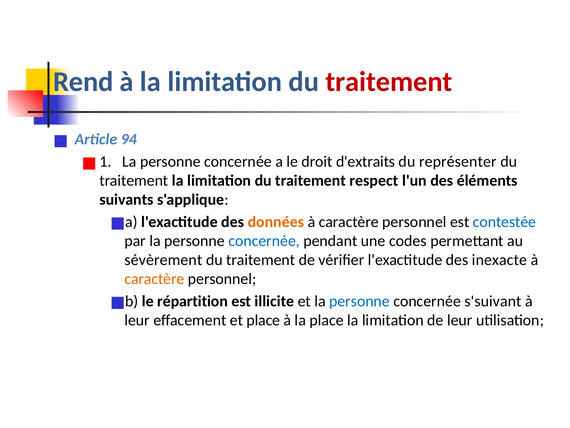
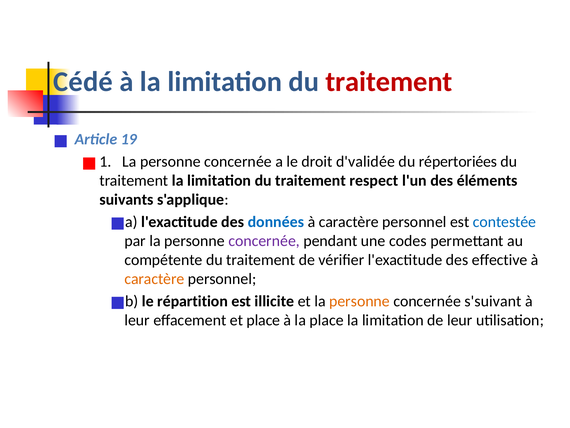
Rend: Rend -> Cédé
94: 94 -> 19
d'extraits: d'extraits -> d'validée
représenter: représenter -> répertoriées
données colour: orange -> blue
concernée at (264, 241) colour: blue -> purple
sévèrement: sévèrement -> compétente
inexacte: inexacte -> effective
personne at (359, 301) colour: blue -> orange
